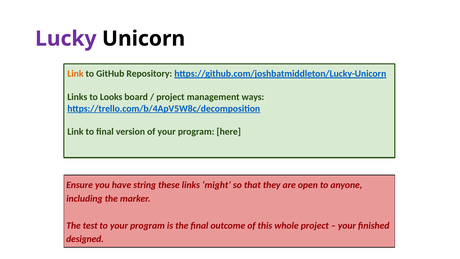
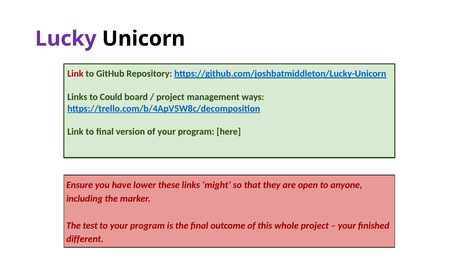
Link at (75, 74) colour: orange -> red
Looks: Looks -> Could
string: string -> lower
designed: designed -> different
